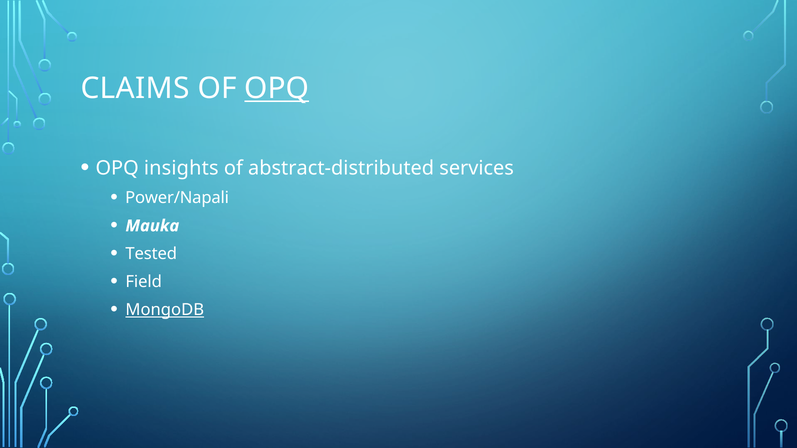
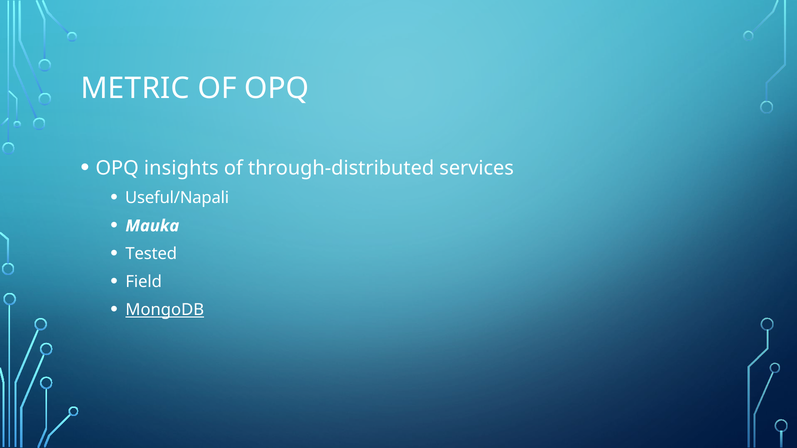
CLAIMS: CLAIMS -> METRIC
OPQ at (277, 89) underline: present -> none
abstract-distributed: abstract-distributed -> through-distributed
Power/Napali: Power/Napali -> Useful/Napali
